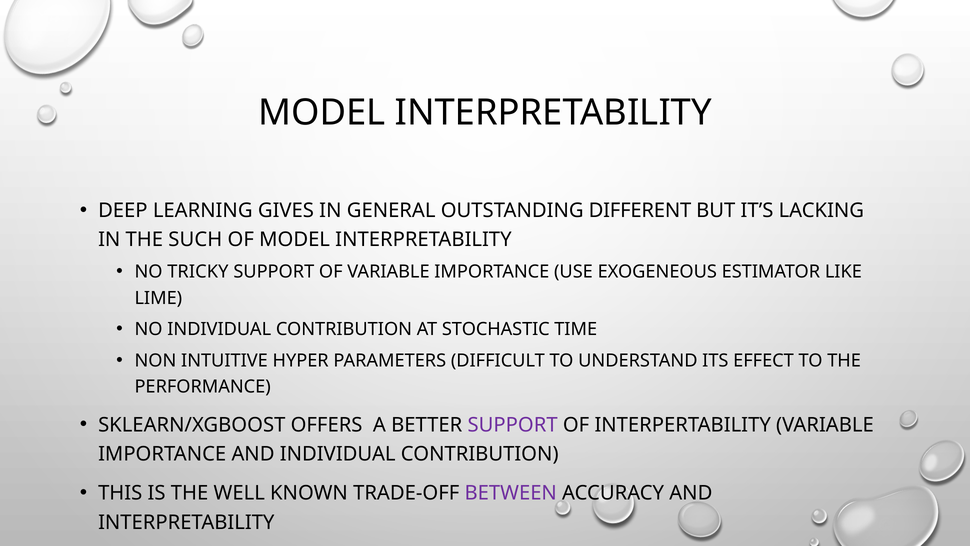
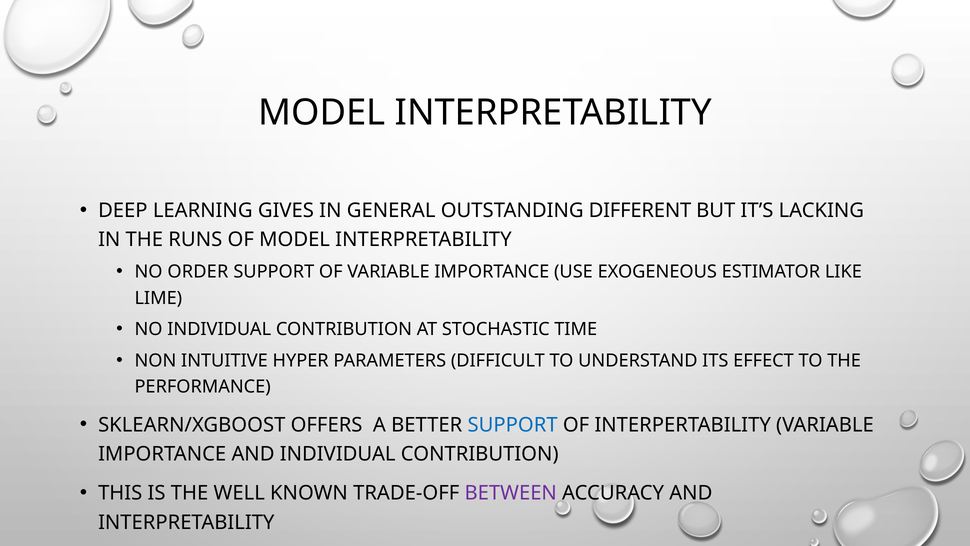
SUCH: SUCH -> RUNS
TRICKY: TRICKY -> ORDER
SUPPORT at (513, 425) colour: purple -> blue
